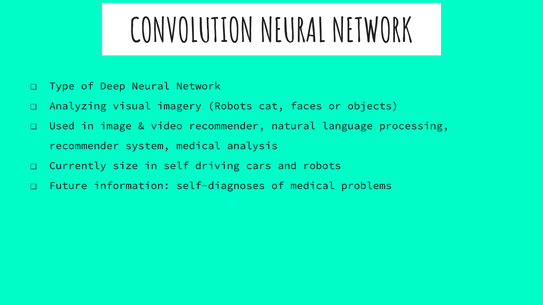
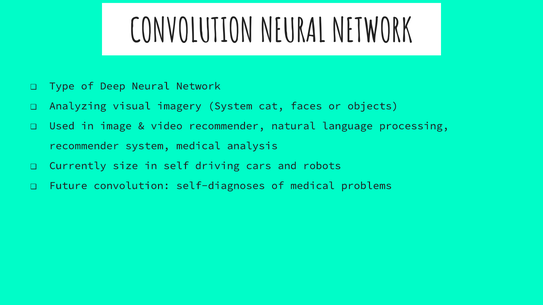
imagery Robots: Robots -> System
Future information: information -> convolution
